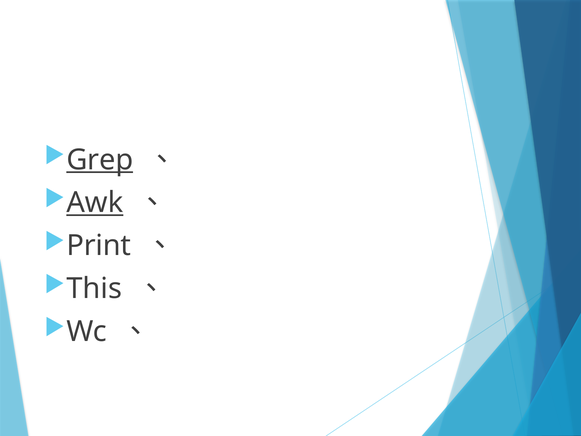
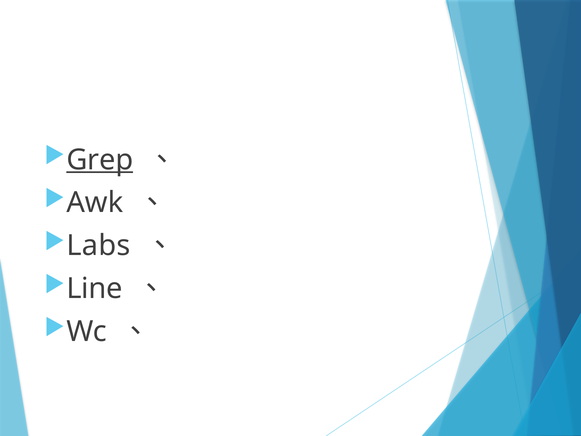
Awk underline: present -> none
Print: Print -> Labs
This: This -> Line
